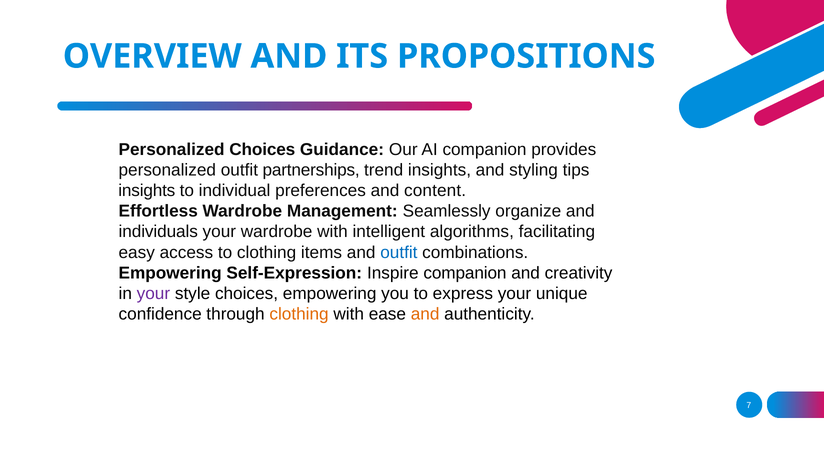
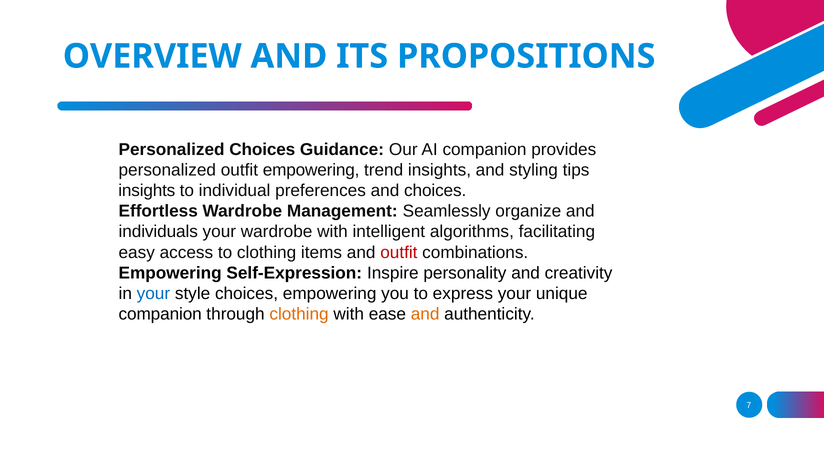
outfit partnerships: partnerships -> empowering
and content: content -> choices
outfit at (399, 253) colour: blue -> red
Inspire companion: companion -> personality
your at (153, 294) colour: purple -> blue
confidence at (160, 314): confidence -> companion
